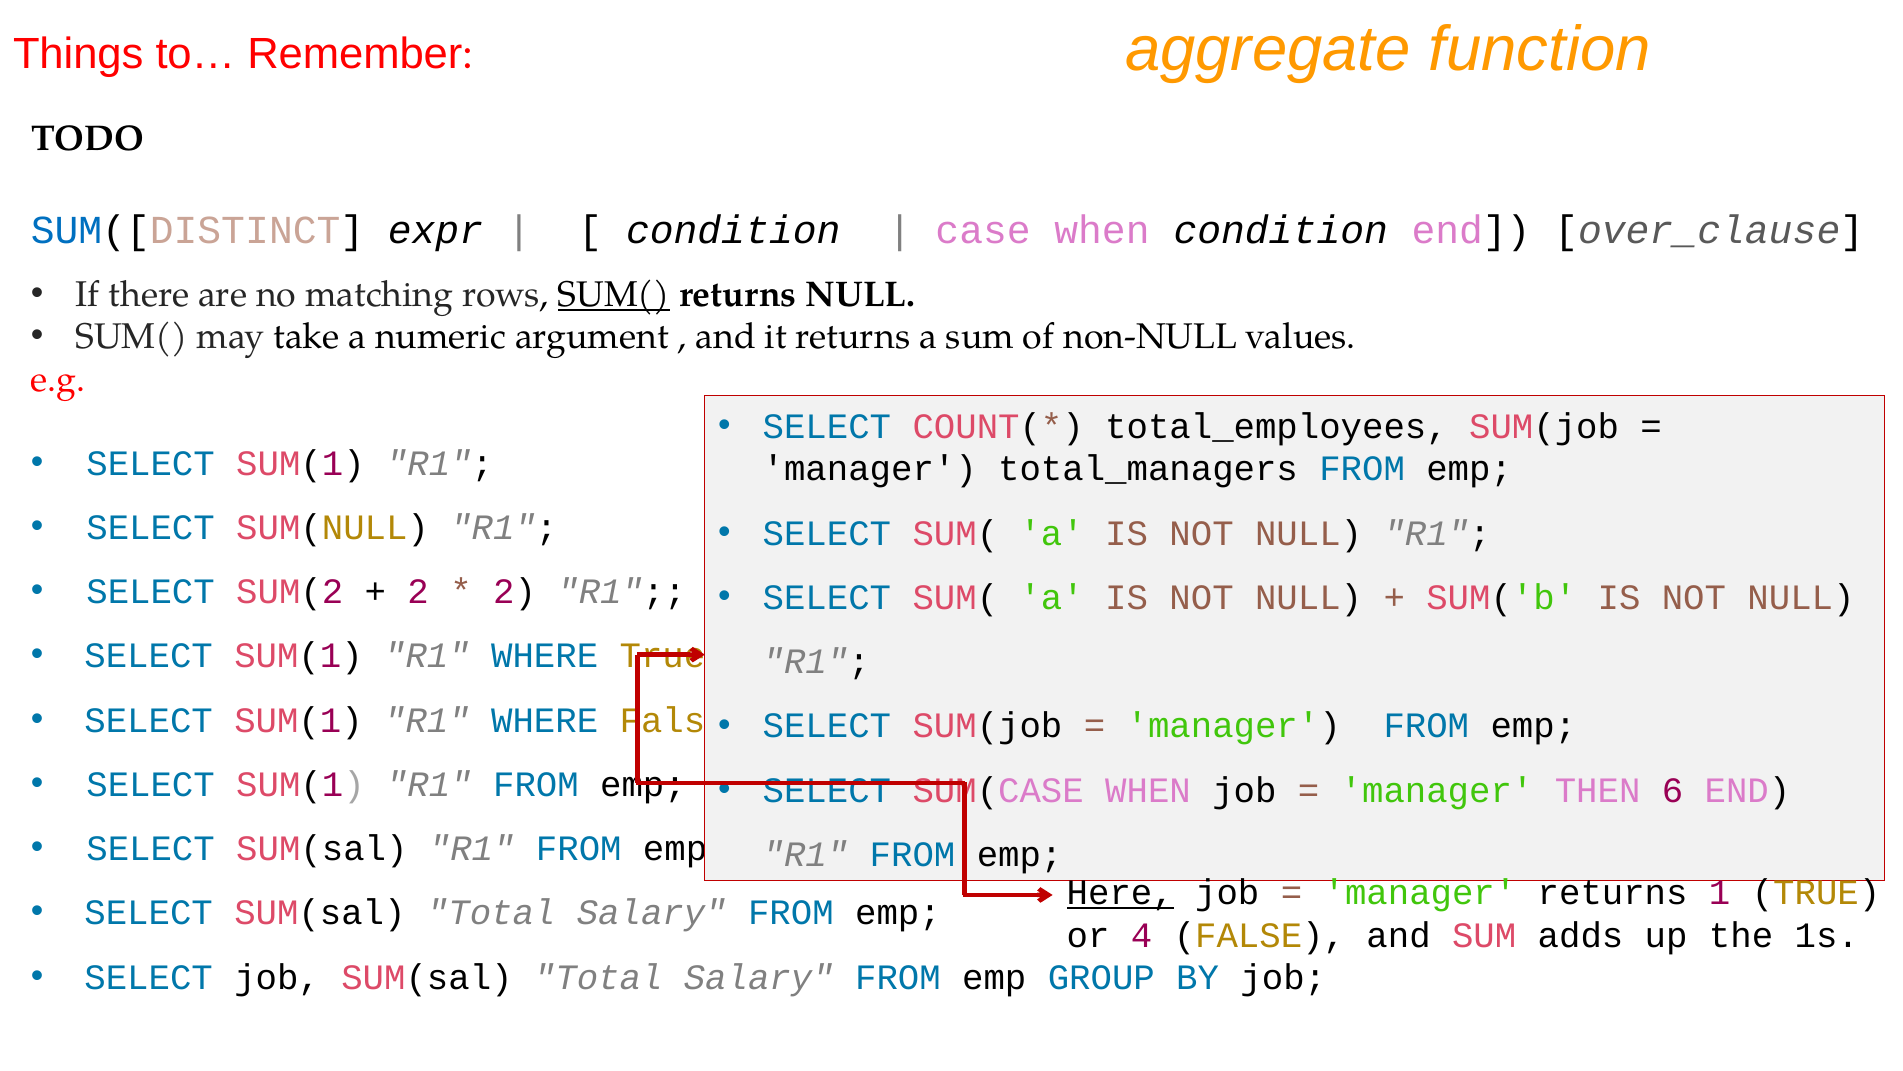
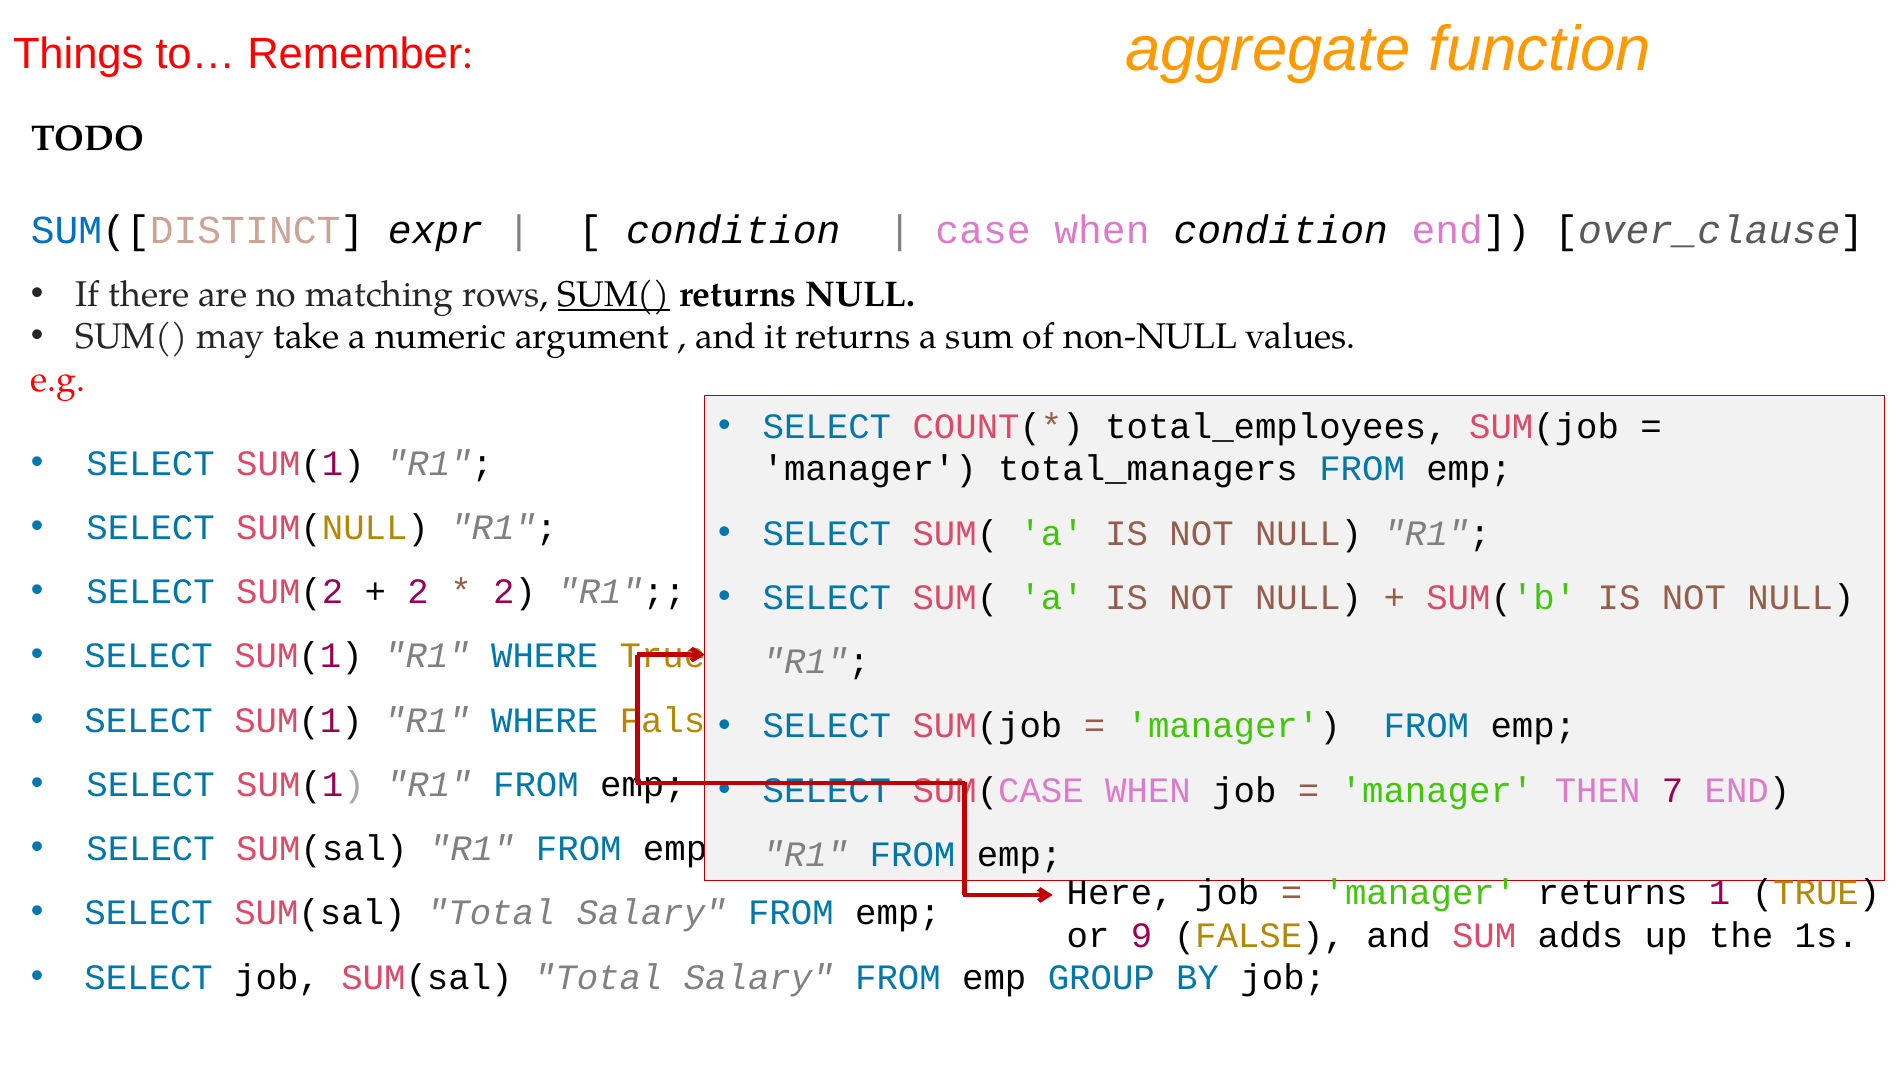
6: 6 -> 7
Here underline: present -> none
4: 4 -> 9
